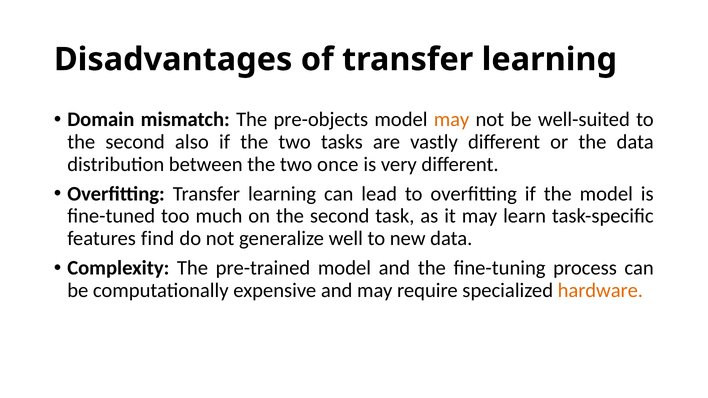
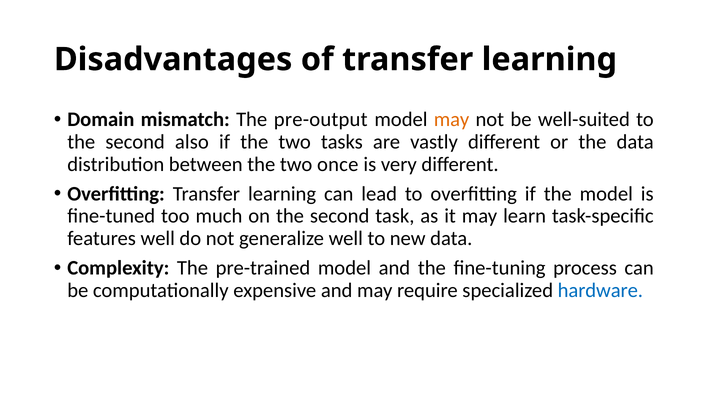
pre-objects: pre-objects -> pre-output
features find: find -> well
hardware colour: orange -> blue
